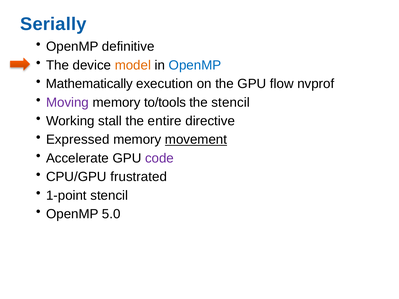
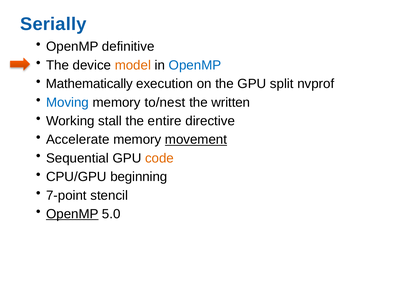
flow: flow -> split
Moving colour: purple -> blue
to/tools: to/tools -> to/nest
the stencil: stencil -> written
Expressed: Expressed -> Accelerate
Accelerate: Accelerate -> Sequential
code colour: purple -> orange
frustrated: frustrated -> beginning
1-point: 1-point -> 7-point
OpenMP at (72, 214) underline: none -> present
